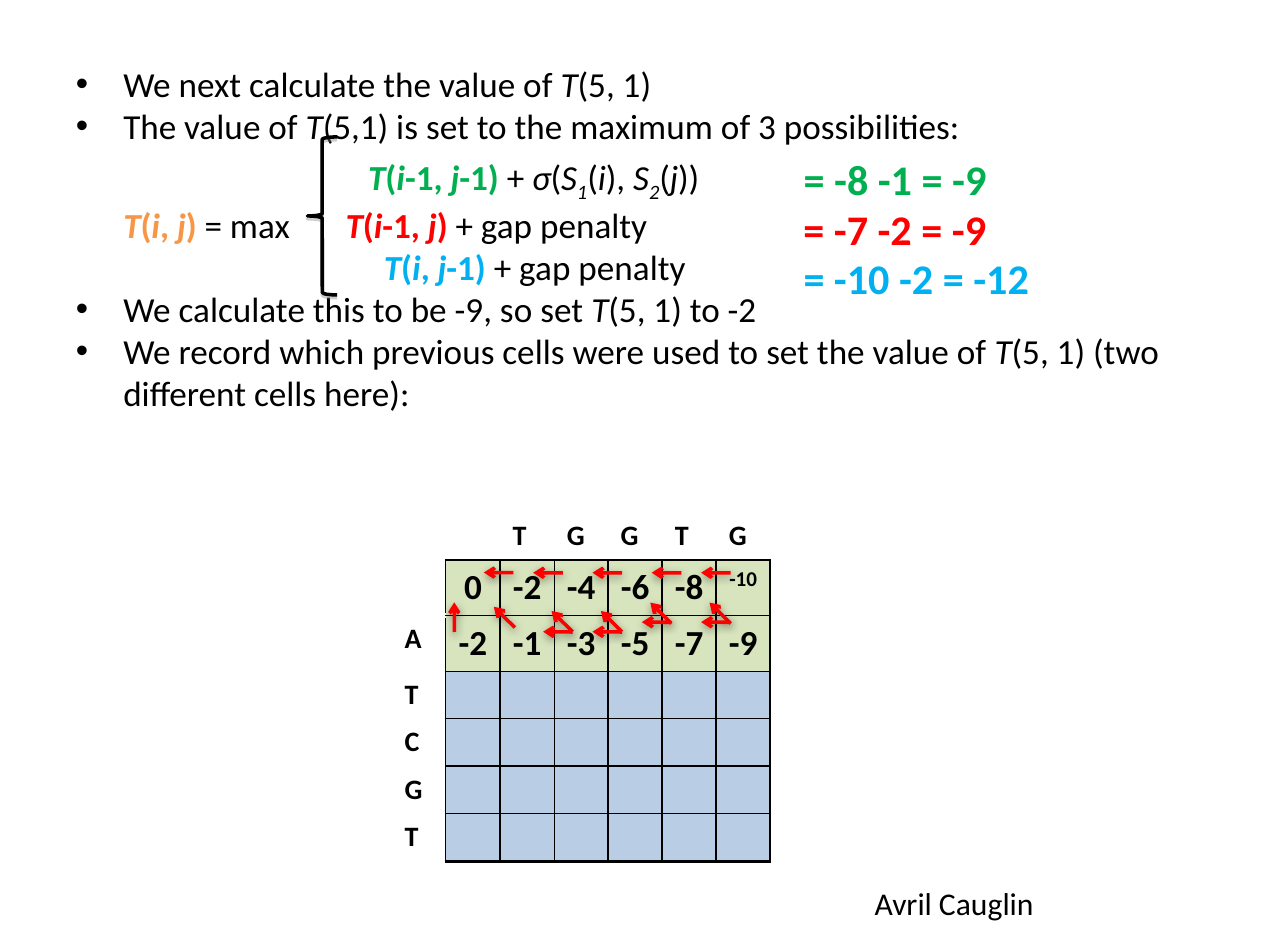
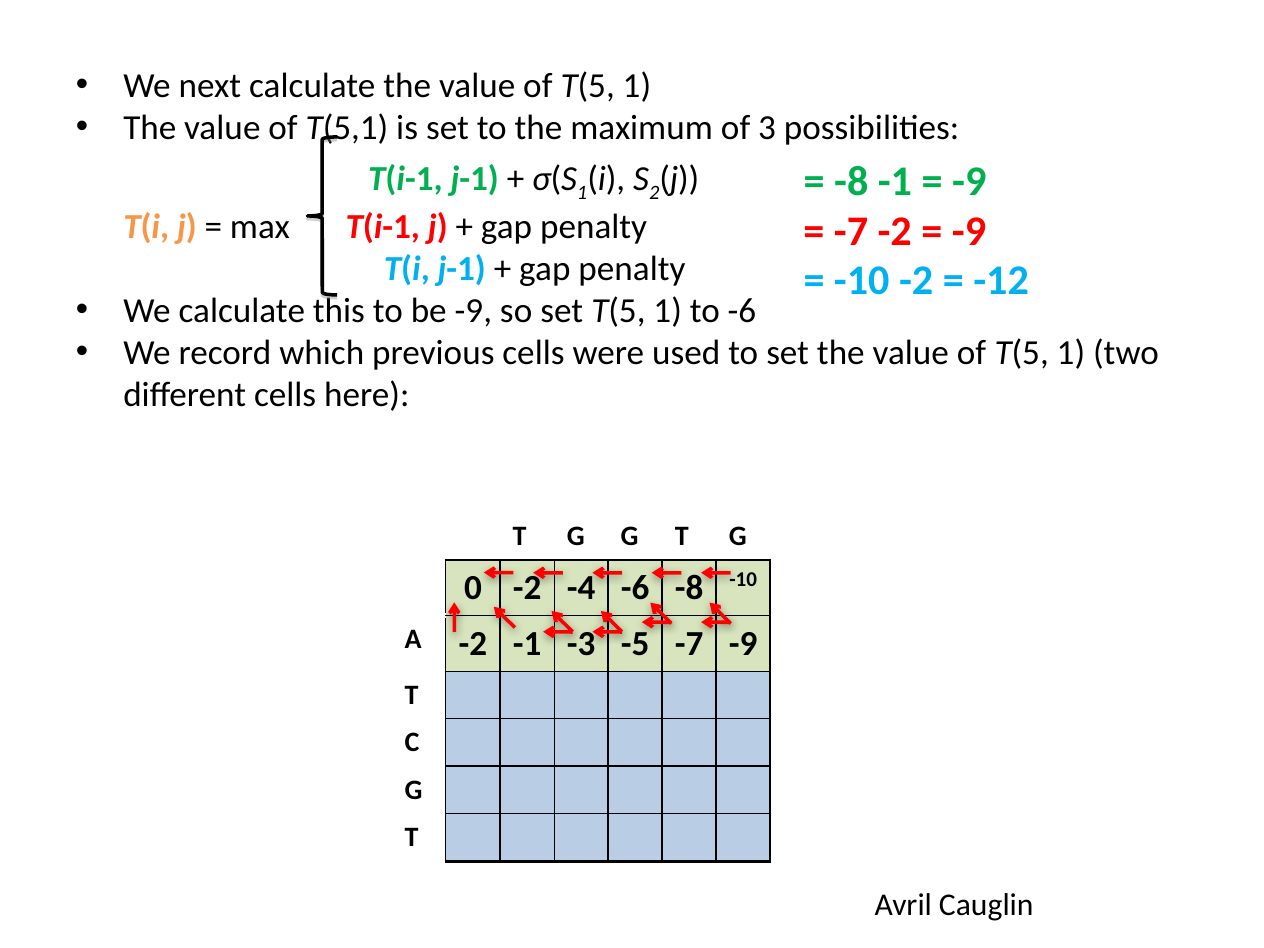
to -2: -2 -> -6
